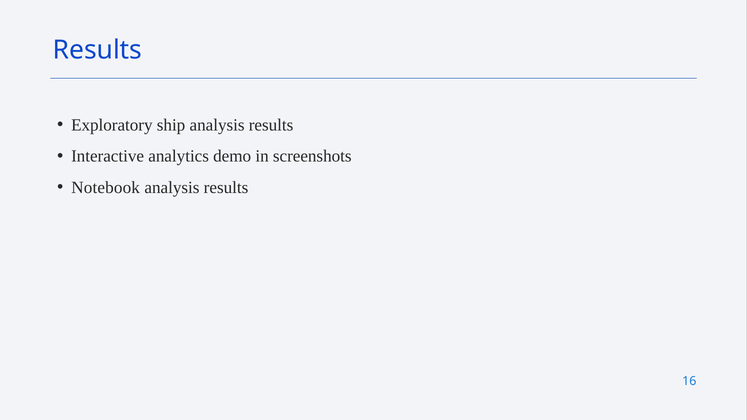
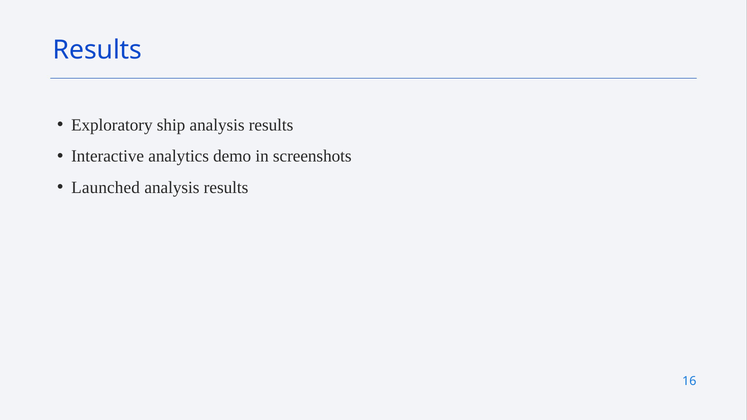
Notebook: Notebook -> Launched
